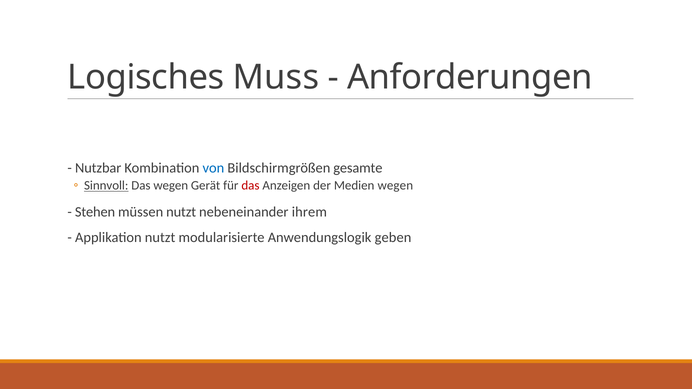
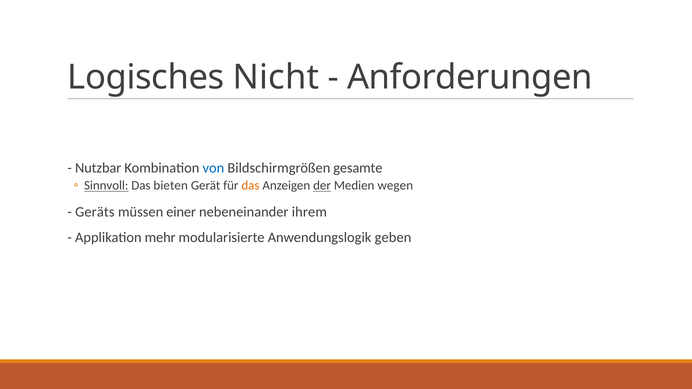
Muss: Muss -> Nicht
Das wegen: wegen -> bieten
das at (250, 186) colour: red -> orange
der underline: none -> present
Stehen: Stehen -> Geräts
müssen nutzt: nutzt -> einer
Applikation nutzt: nutzt -> mehr
